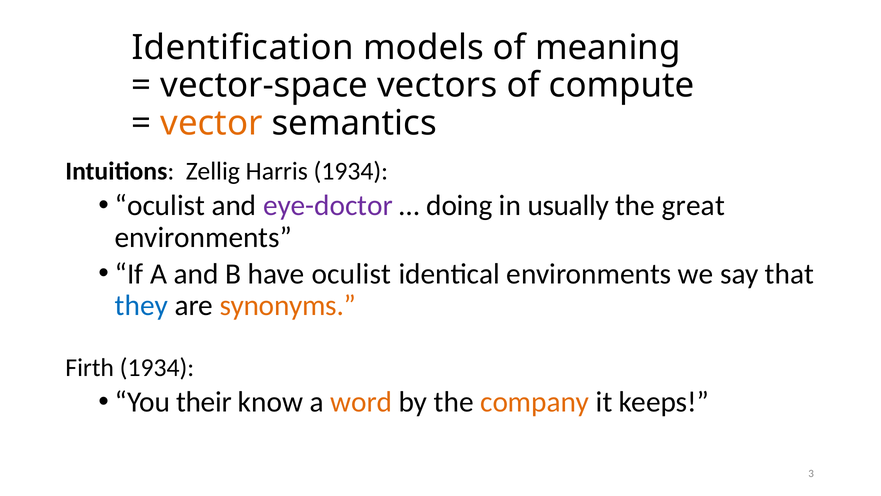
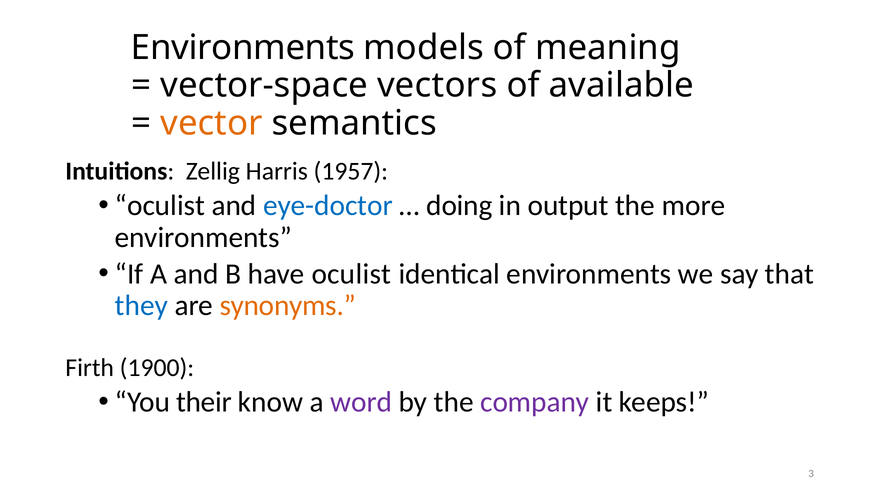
Identification at (243, 48): Identification -> Environments
compute: compute -> available
Harris 1934: 1934 -> 1957
eye-doctor colour: purple -> blue
usually: usually -> output
great: great -> more
Firth 1934: 1934 -> 1900
word colour: orange -> purple
company colour: orange -> purple
